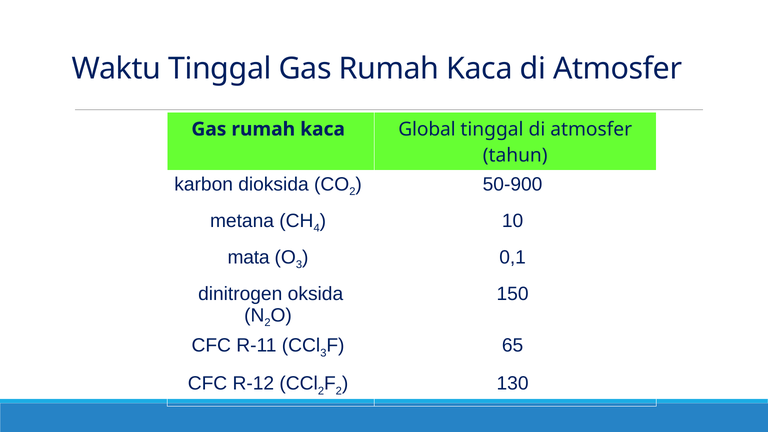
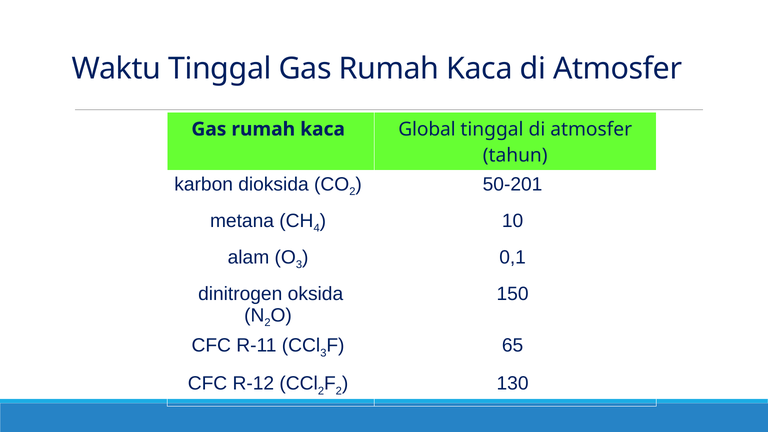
50-900: 50-900 -> 50-201
mata: mata -> alam
